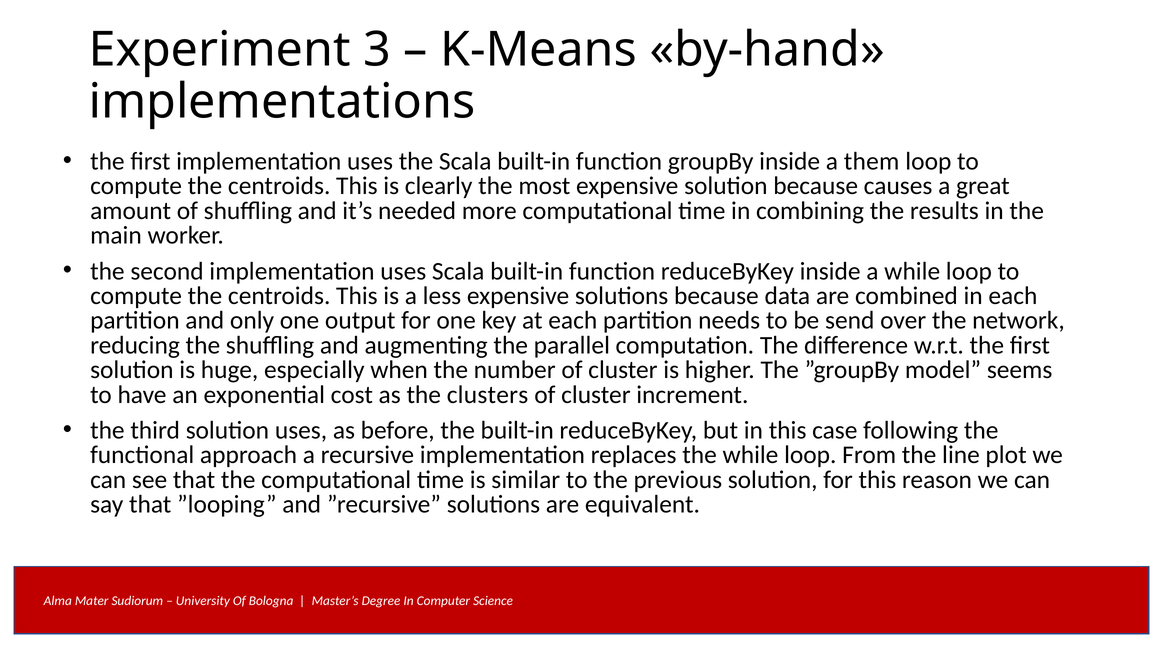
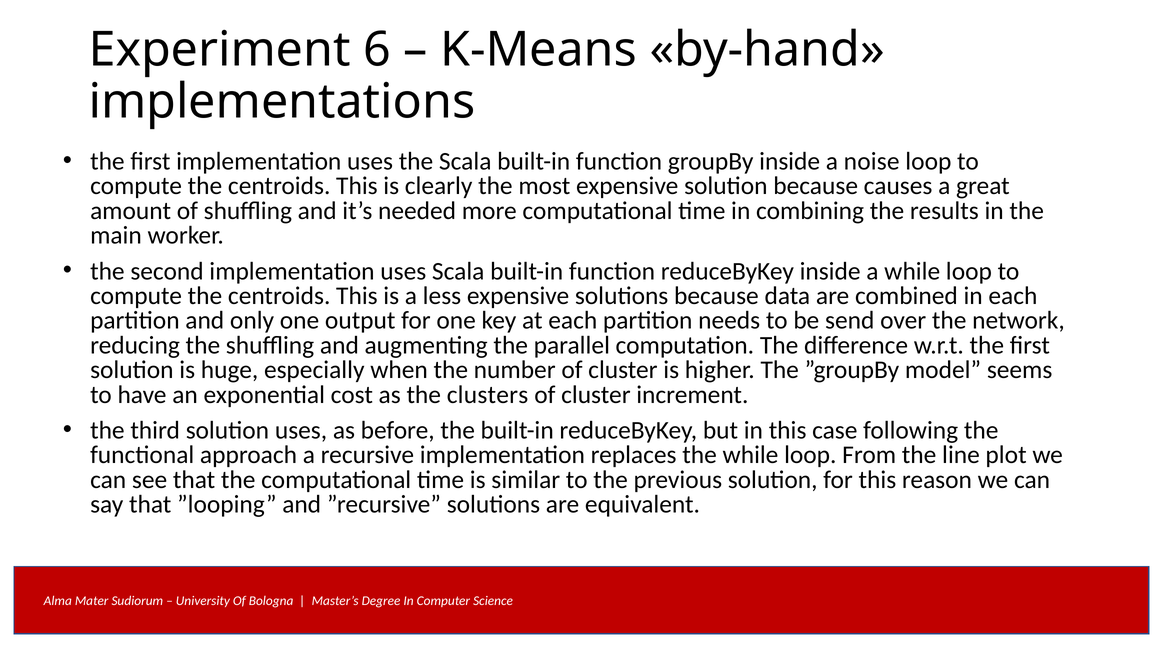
3: 3 -> 6
them: them -> noise
